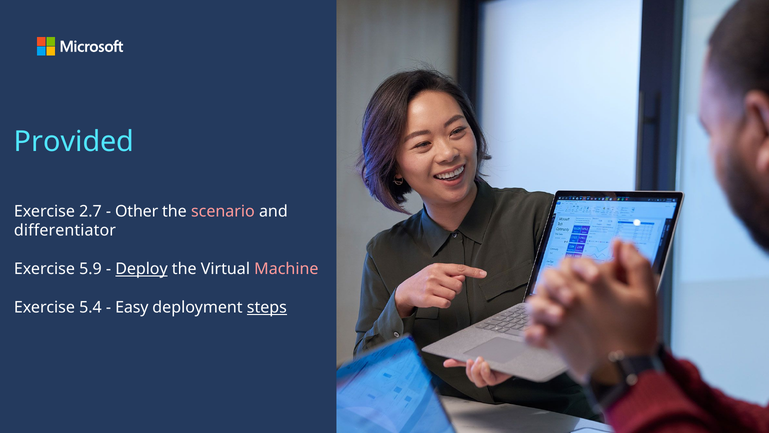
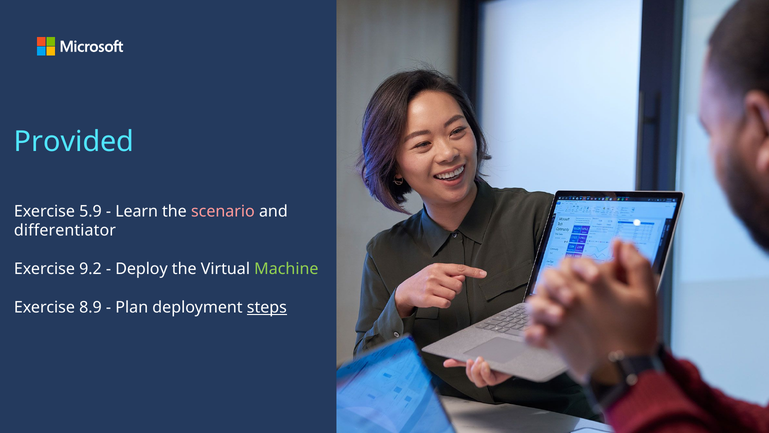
2.7: 2.7 -> 5.9
Other: Other -> Learn
5.9: 5.9 -> 9.2
Deploy underline: present -> none
Machine colour: pink -> light green
5.4: 5.4 -> 8.9
Easy: Easy -> Plan
